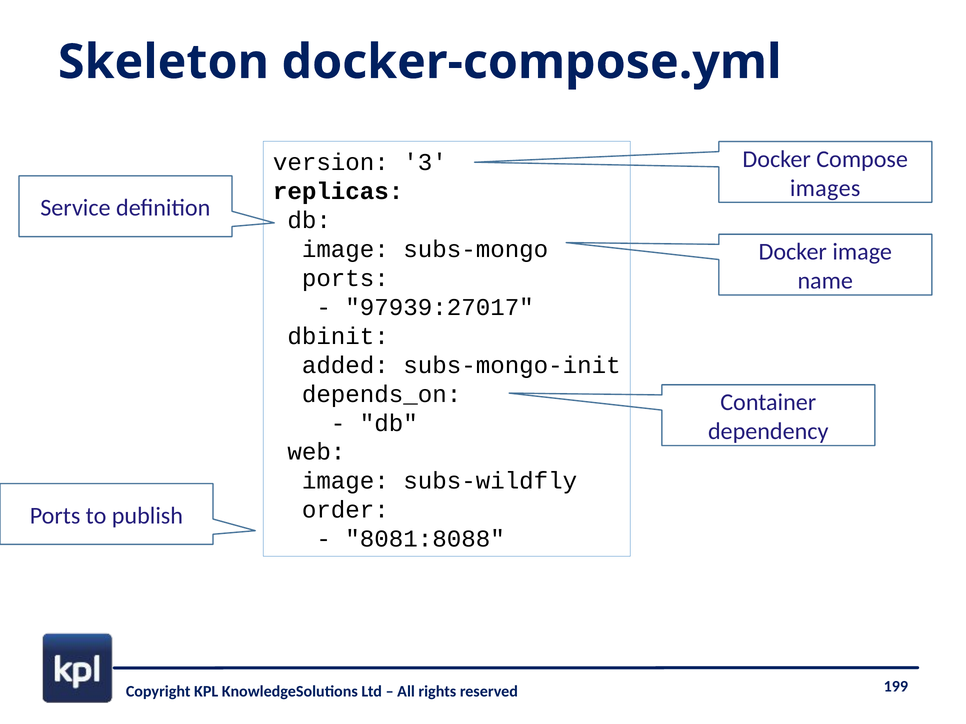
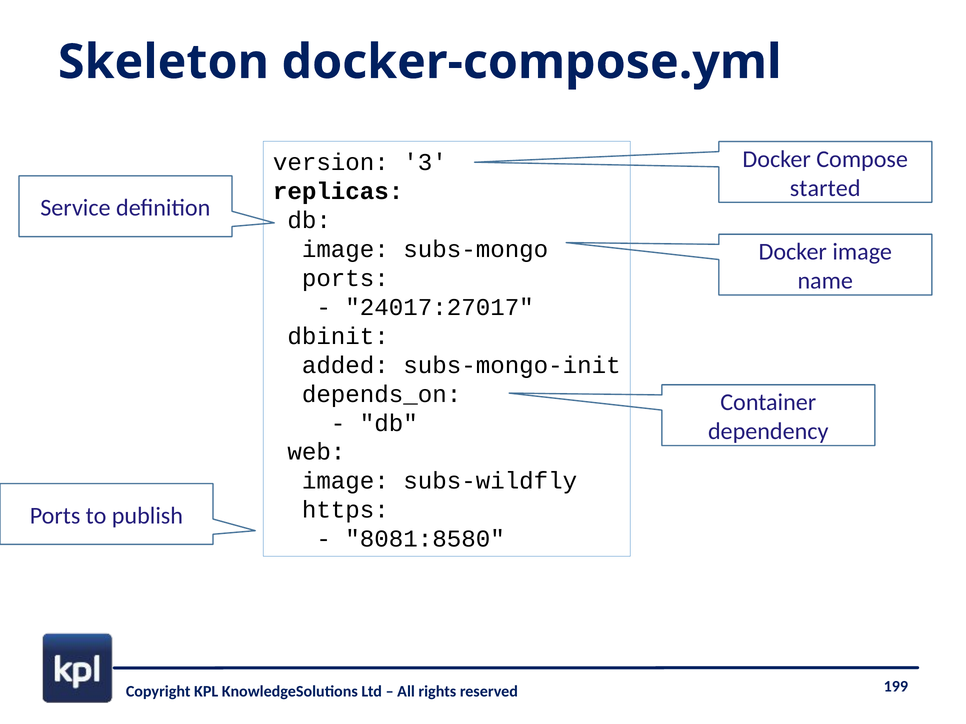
images: images -> started
97939:27017: 97939:27017 -> 24017:27017
order: order -> https
8081:8088: 8081:8088 -> 8081:8580
